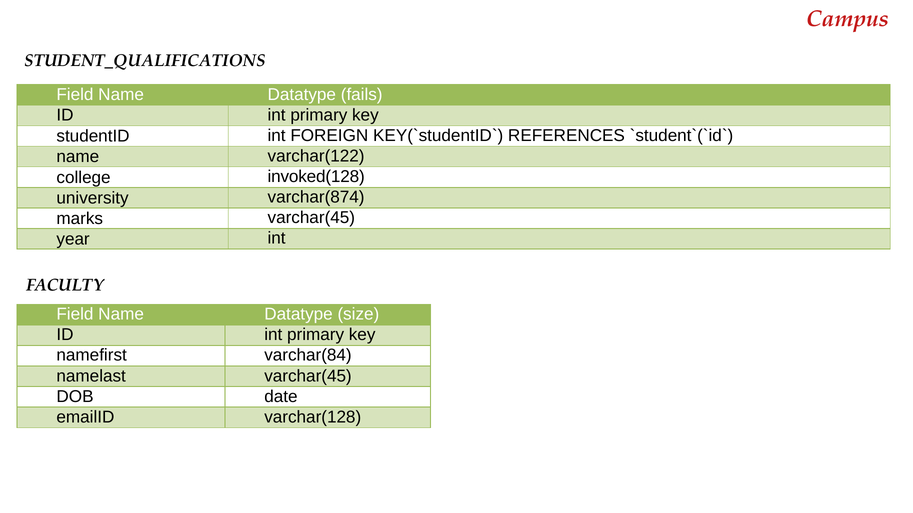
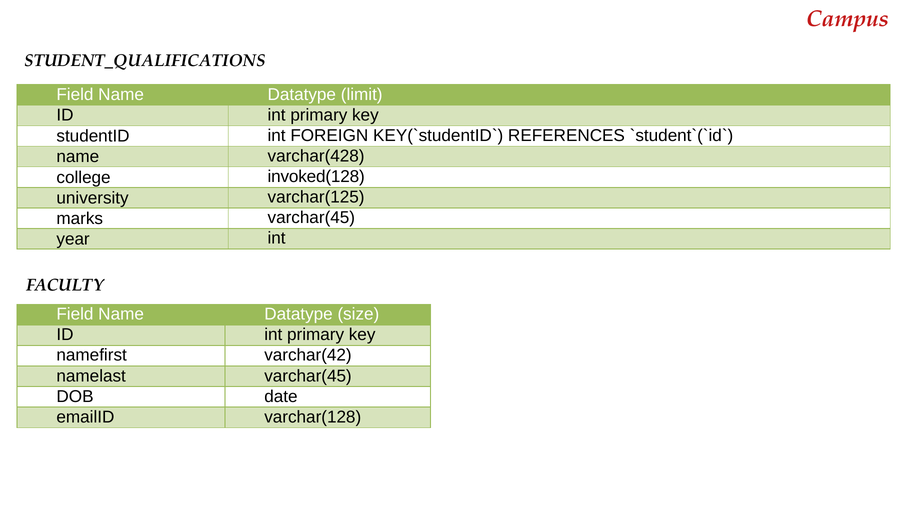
fails: fails -> limit
varchar(122: varchar(122 -> varchar(428
varchar(874: varchar(874 -> varchar(125
varchar(84: varchar(84 -> varchar(42
